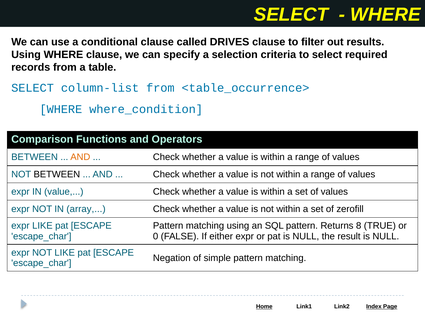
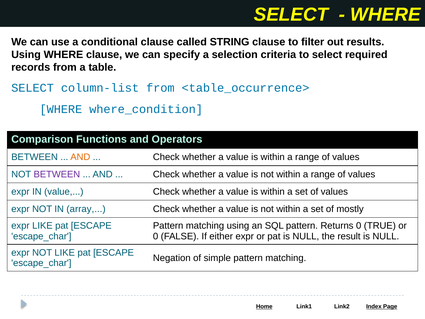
DRIVES: DRIVES -> STRING
BETWEEN at (57, 174) colour: black -> purple
zerofill: zerofill -> mostly
Returns 8: 8 -> 0
